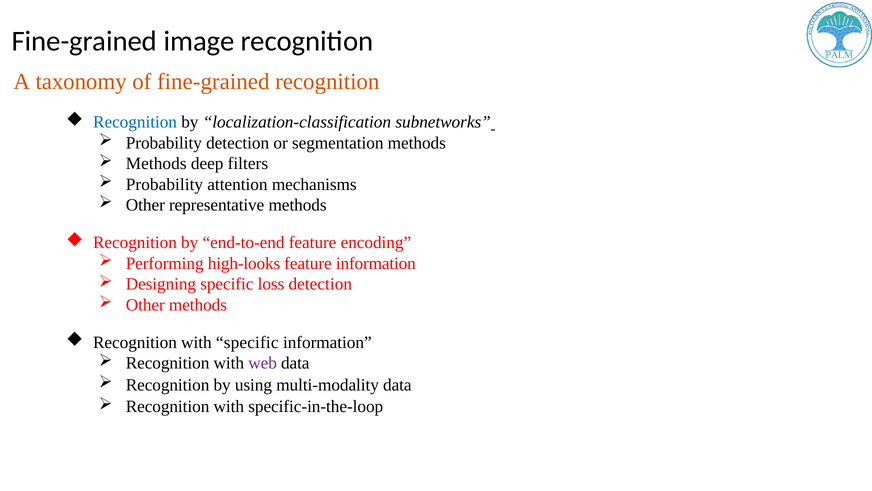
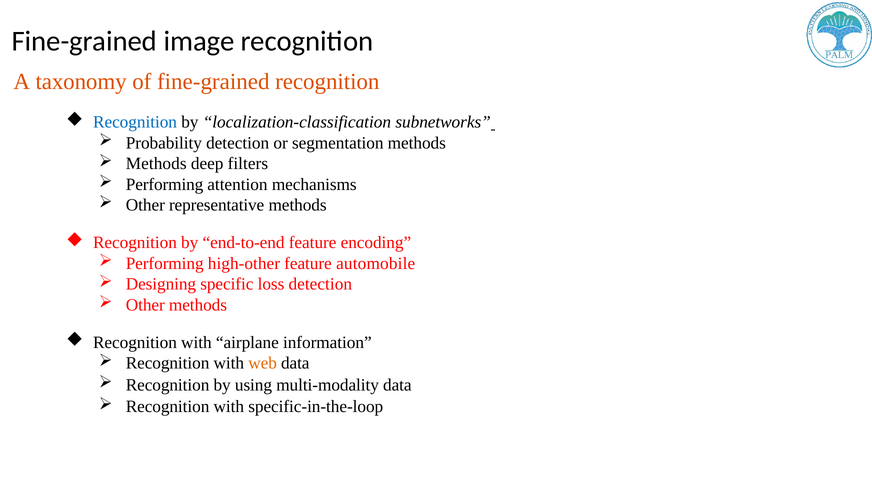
Probability at (164, 184): Probability -> Performing
high-looks: high-looks -> high-other
feature information: information -> automobile
with specific: specific -> airplane
web colour: purple -> orange
